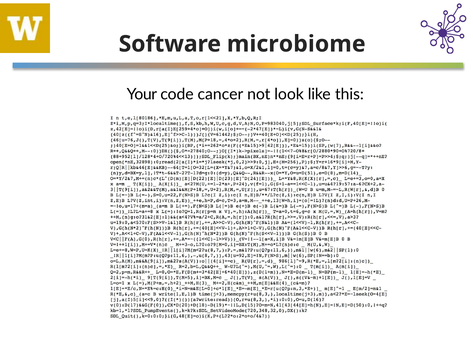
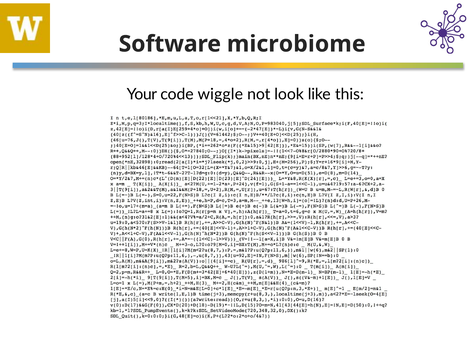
cancer: cancer -> wiggle
